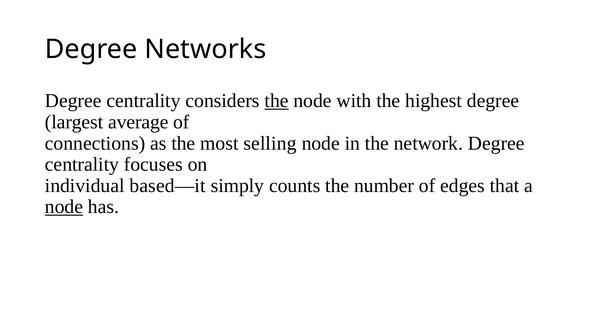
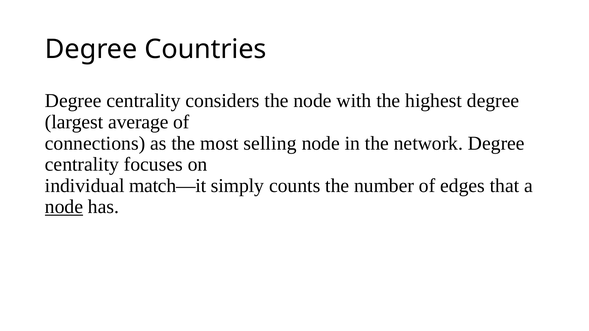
Networks: Networks -> Countries
the at (277, 101) underline: present -> none
based—it: based—it -> match—it
